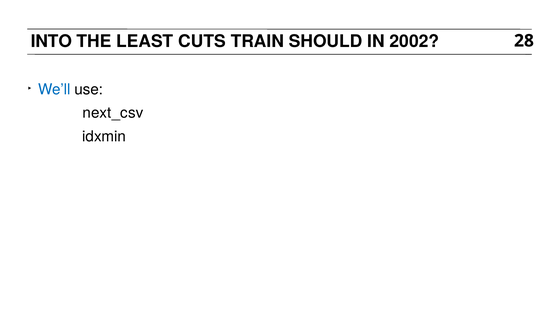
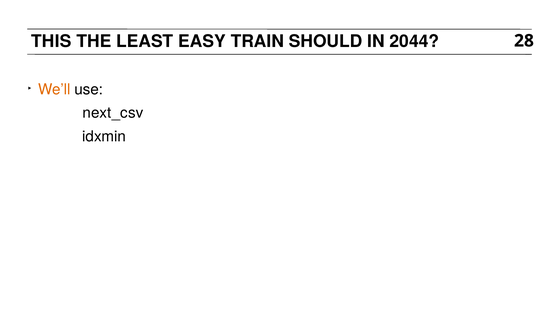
INTO: INTO -> THIS
CUTS: CUTS -> EASY
2002: 2002 -> 2044
We’ll colour: blue -> orange
